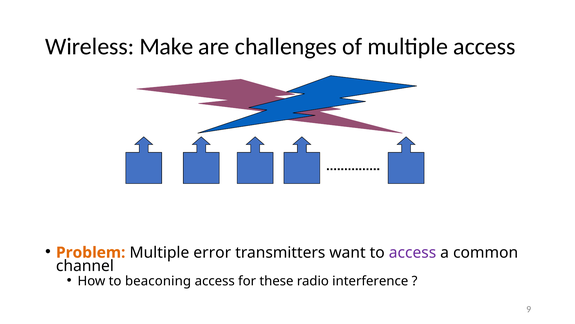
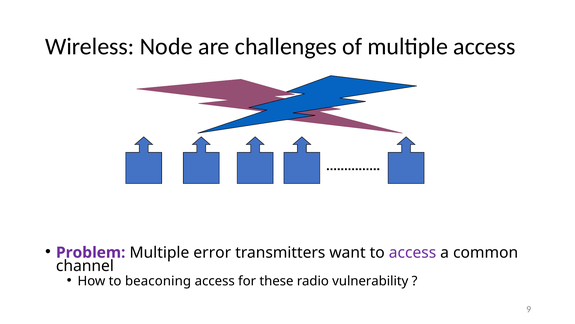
Make: Make -> Node
Problem colour: orange -> purple
interference: interference -> vulnerability
